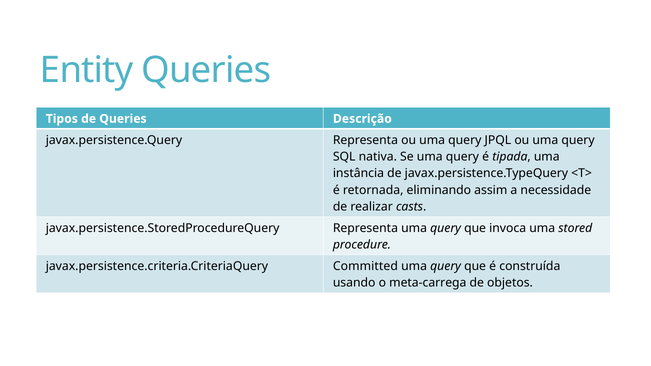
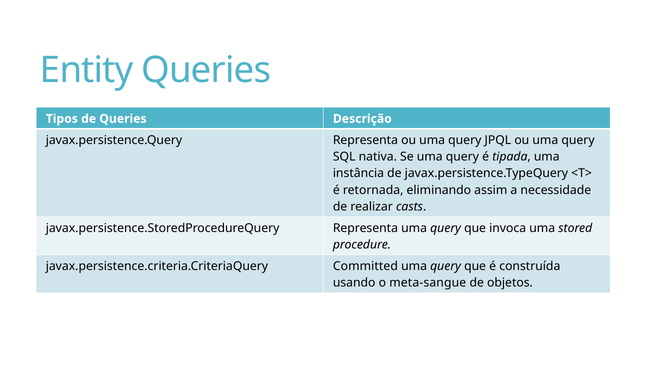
meta-carrega: meta-carrega -> meta-sangue
